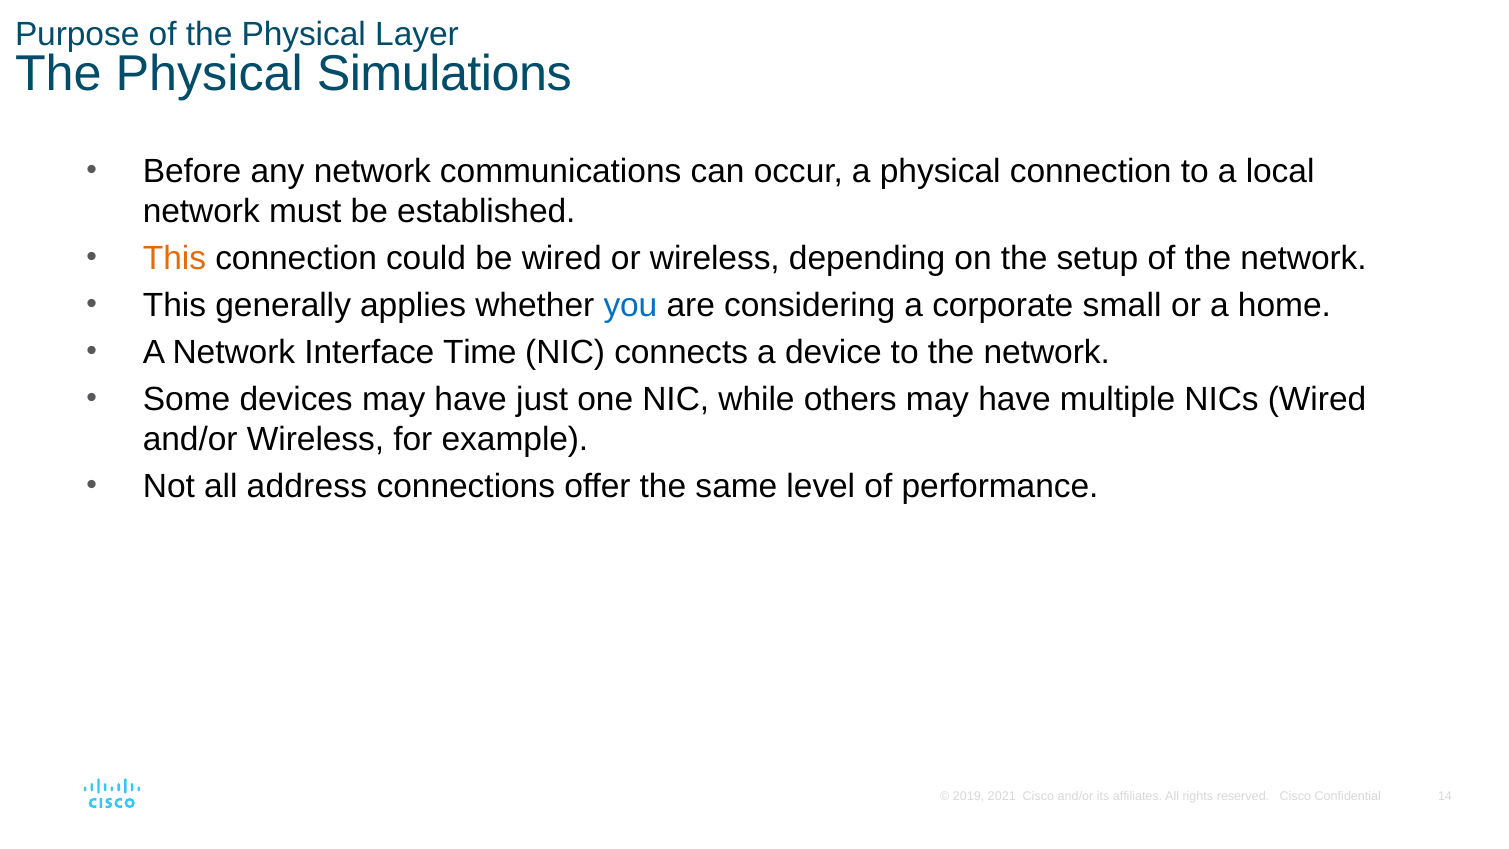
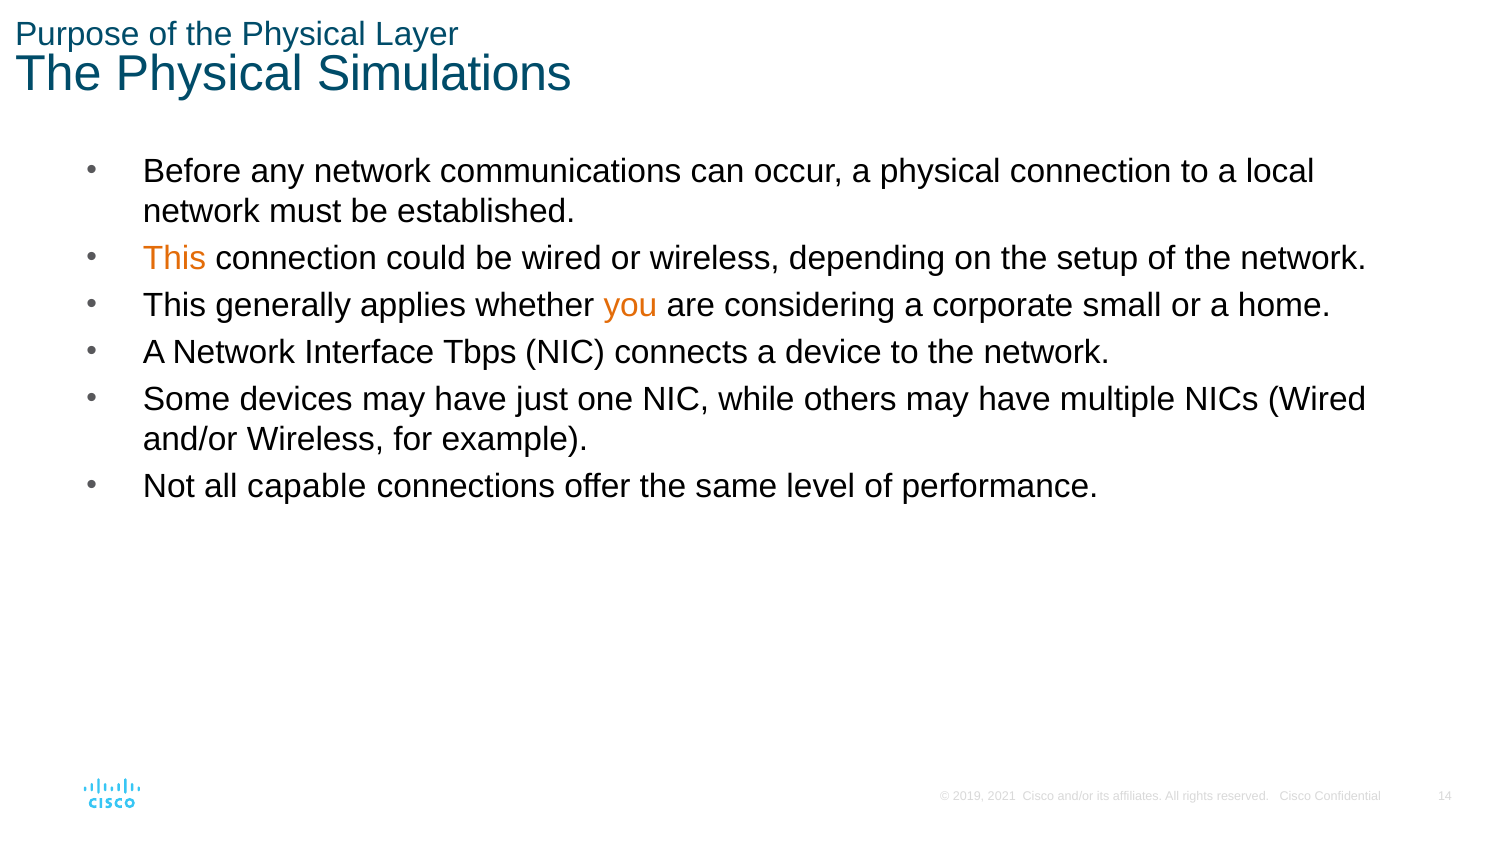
you colour: blue -> orange
Time: Time -> Tbps
address: address -> capable
